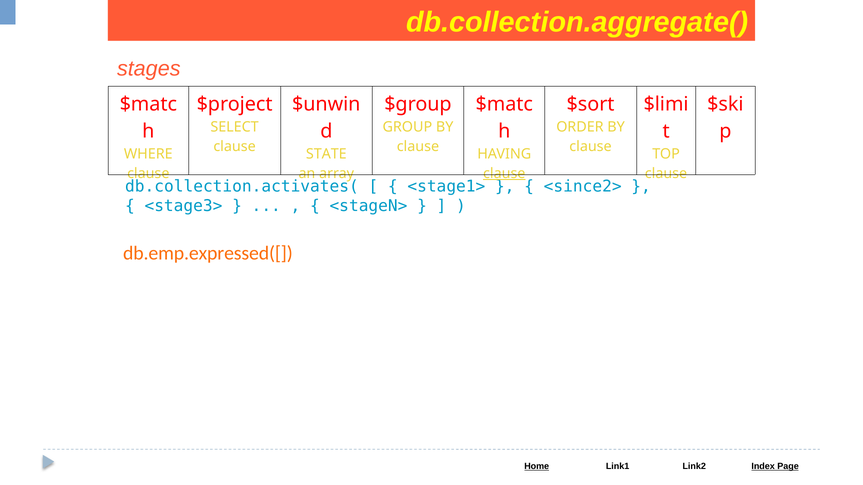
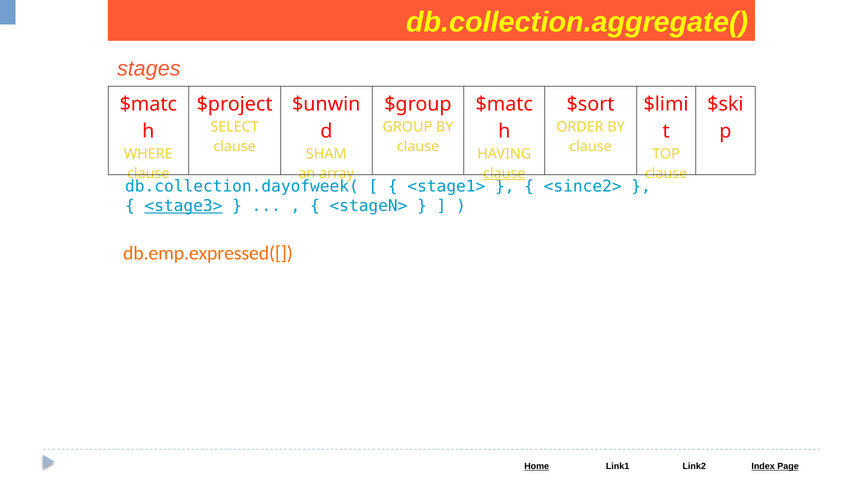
STATE: STATE -> SHAM
db.collection.activates(: db.collection.activates( -> db.collection.dayofweek(
<stage3> underline: none -> present
